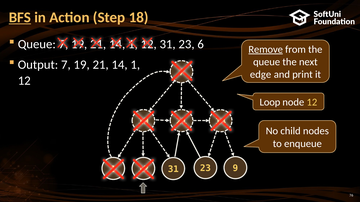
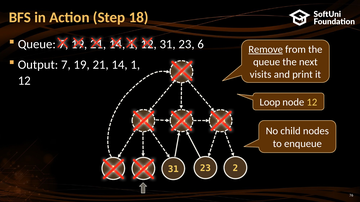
BFS underline: present -> none
edge: edge -> visits
9: 9 -> 2
